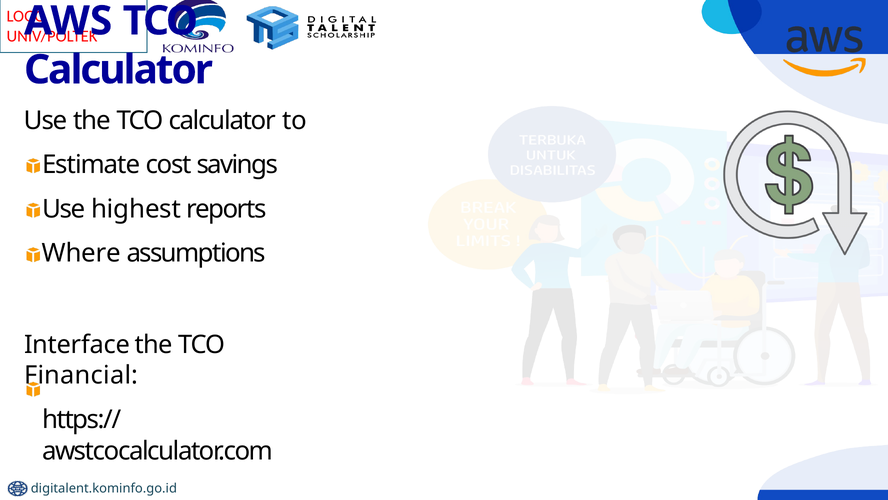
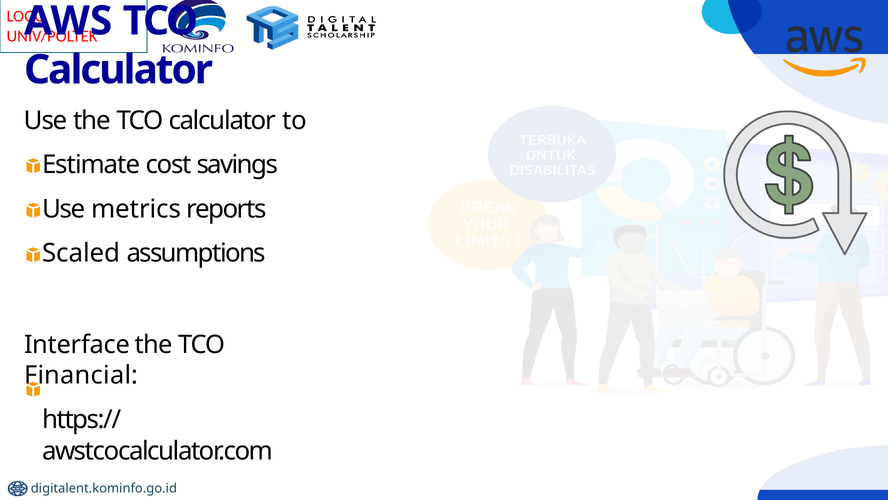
highest: highest -> metrics
Where: Where -> Scaled
